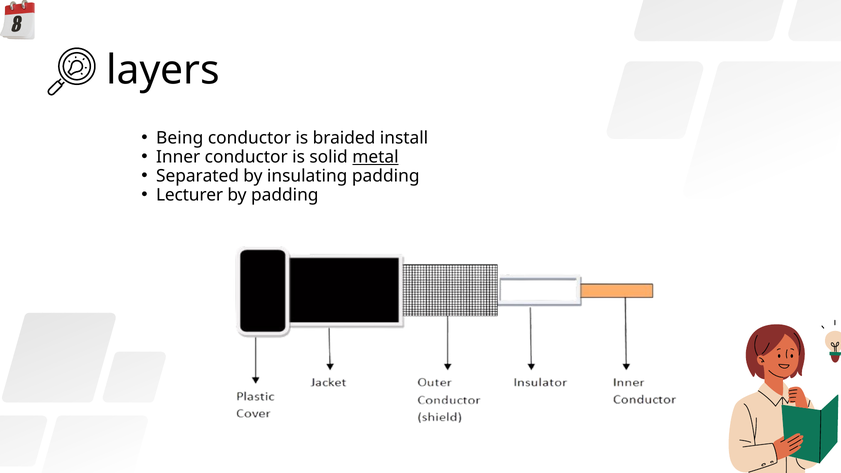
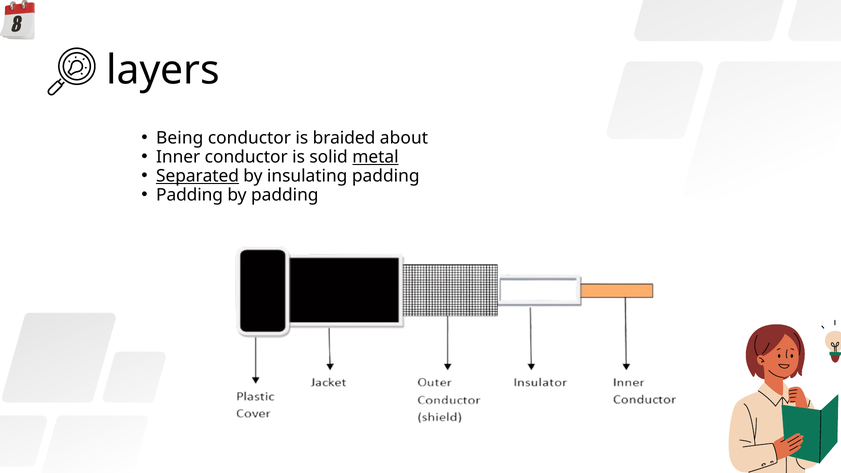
install: install -> about
Separated underline: none -> present
Lecturer at (190, 195): Lecturer -> Padding
